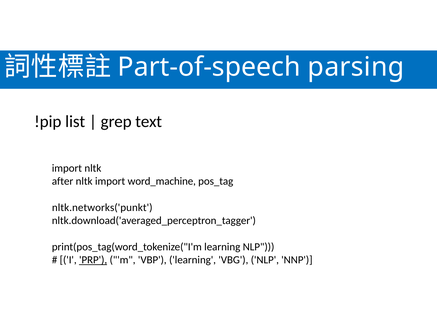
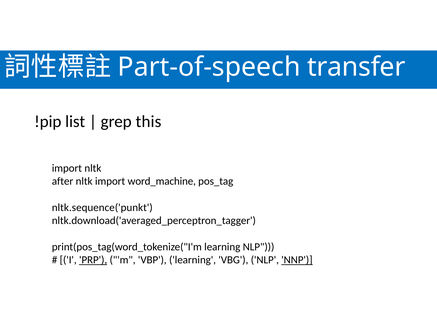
parsing: parsing -> transfer
text: text -> this
nltk.networks('punkt: nltk.networks('punkt -> nltk.sequence('punkt
NNP underline: none -> present
